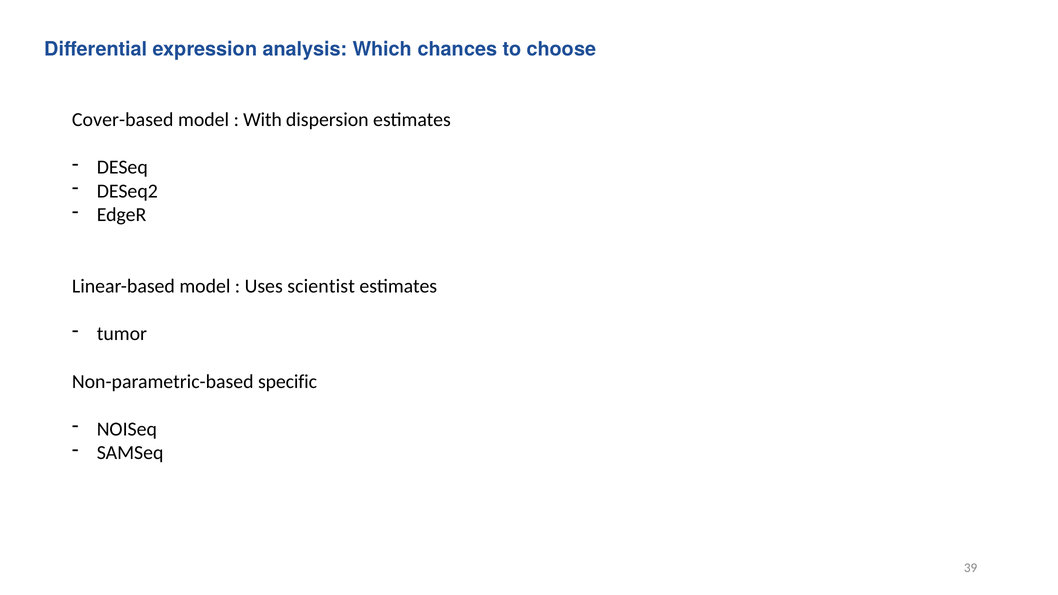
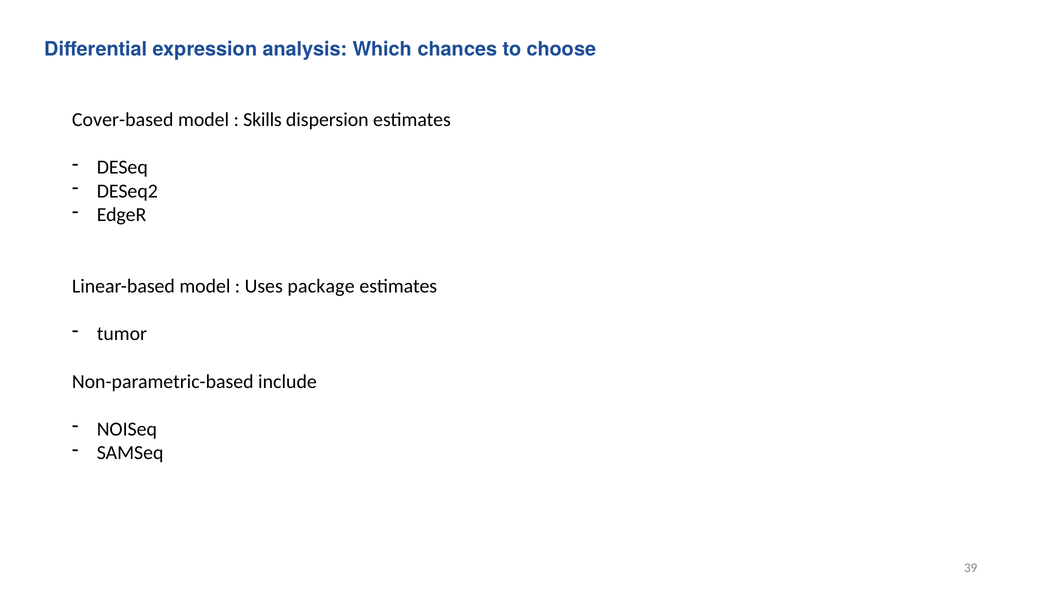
With: With -> Skills
scientist: scientist -> package
specific: specific -> include
